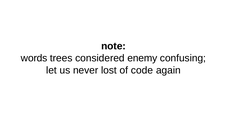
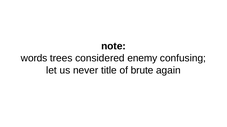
lost: lost -> title
code: code -> brute
